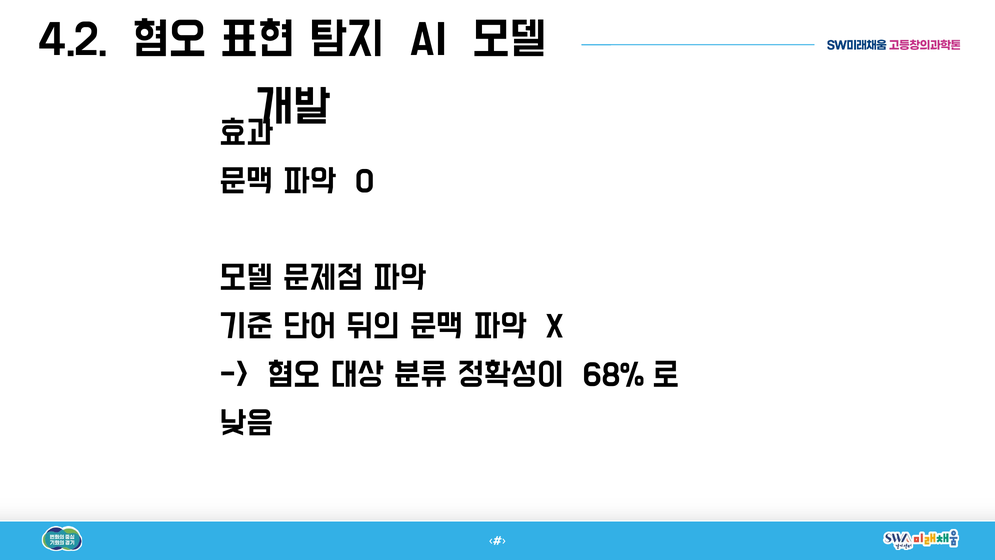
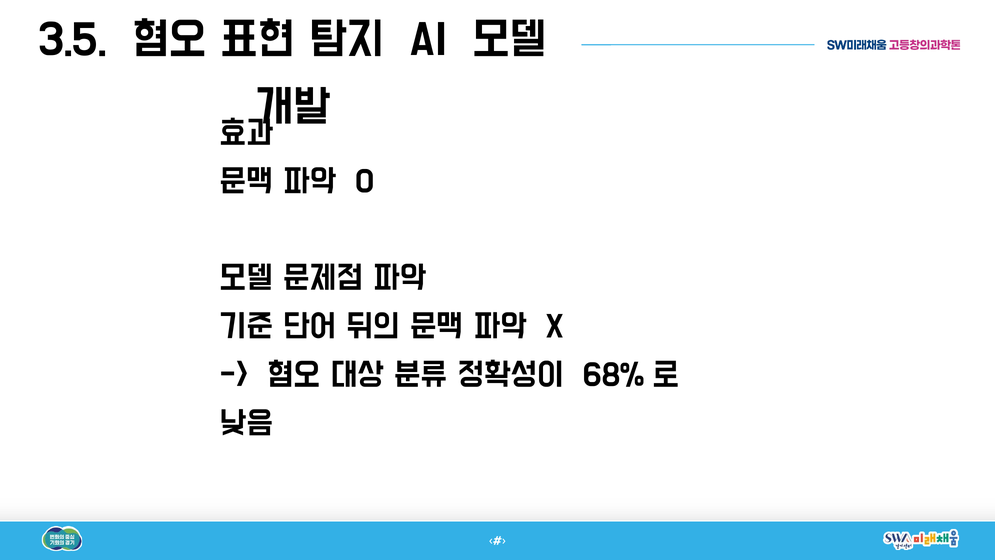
4.2: 4.2 -> 3.5
